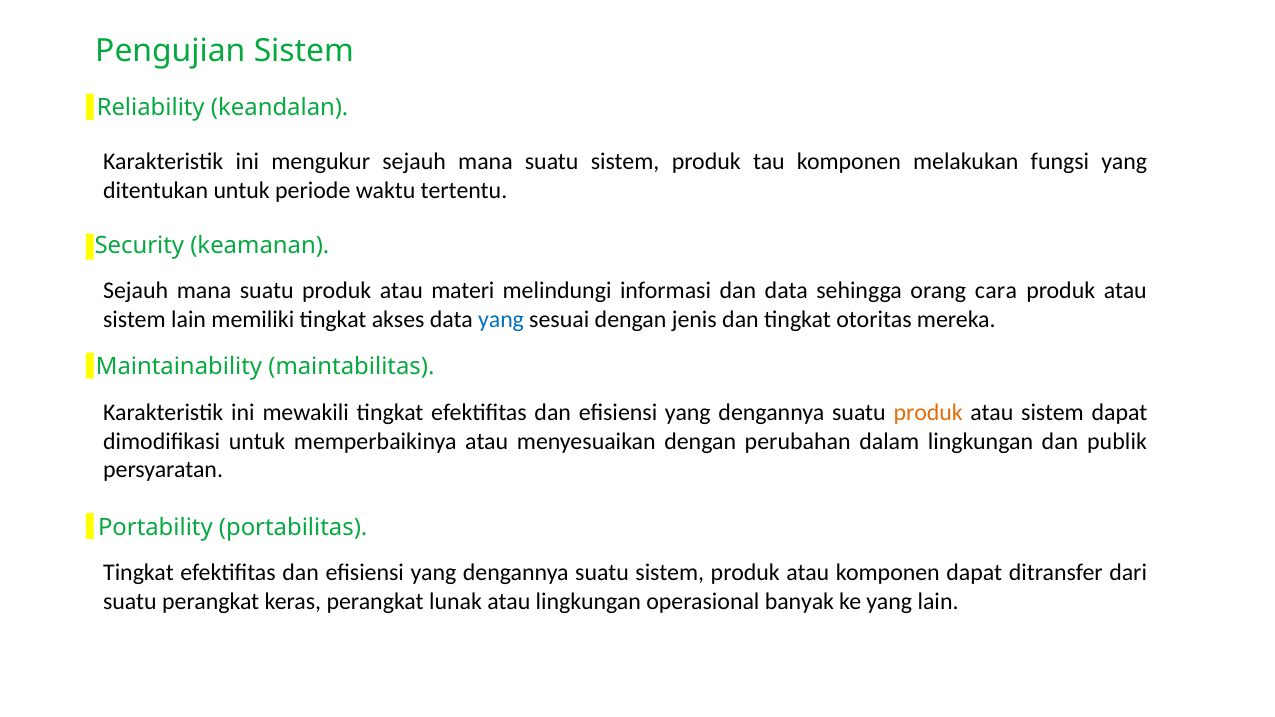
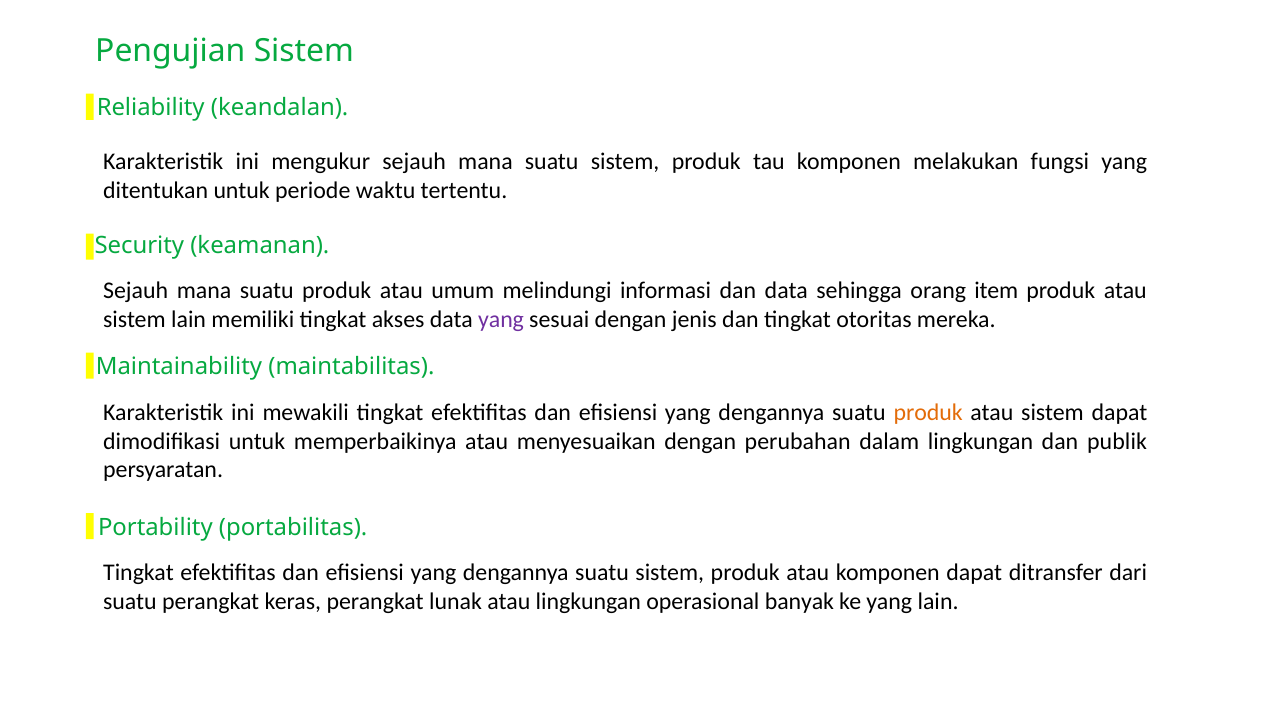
materi: materi -> umum
cara: cara -> item
yang at (501, 319) colour: blue -> purple
